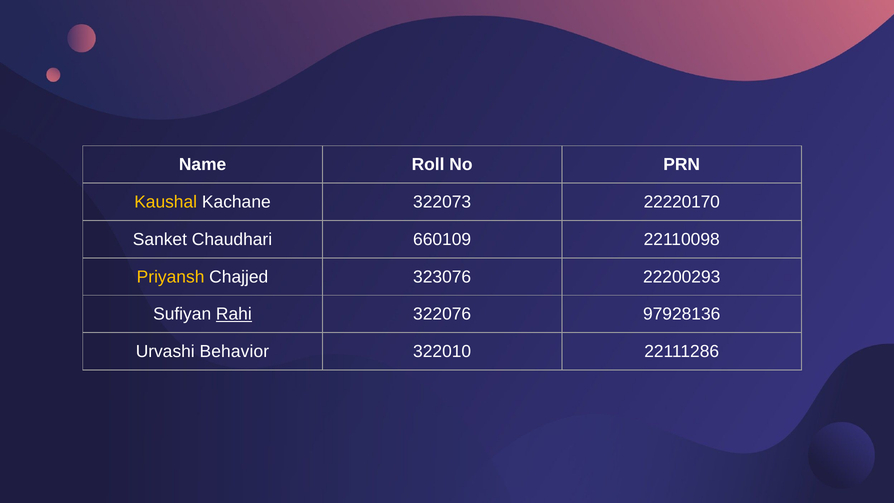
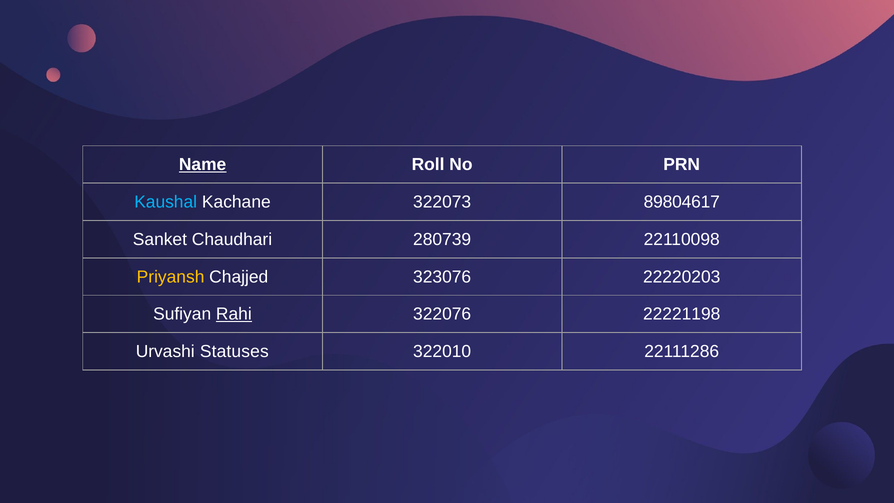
Name underline: none -> present
Kaushal colour: yellow -> light blue
22220170: 22220170 -> 89804617
660109: 660109 -> 280739
22200293: 22200293 -> 22220203
97928136: 97928136 -> 22221198
Behavior: Behavior -> Statuses
